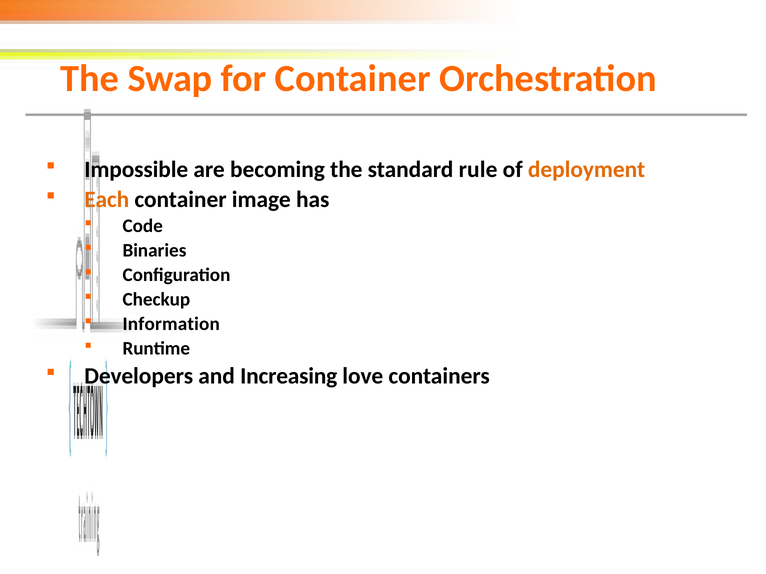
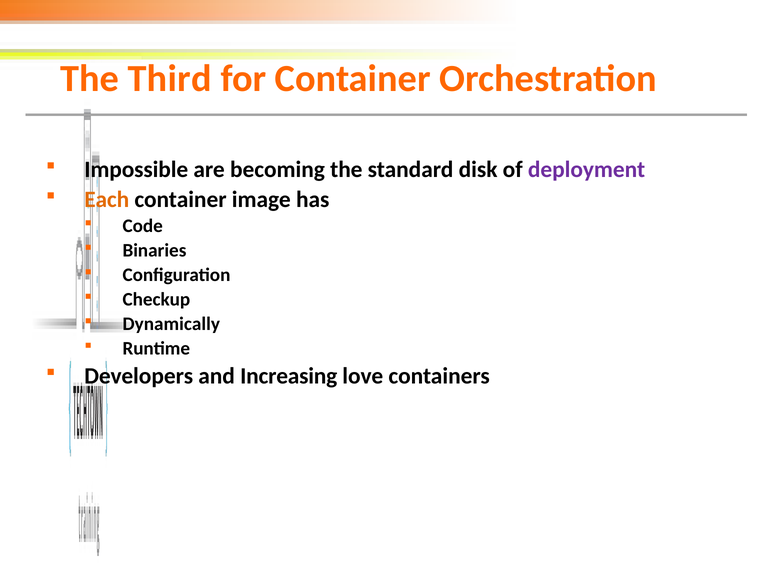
Swap: Swap -> Third
rule: rule -> disk
deployment colour: orange -> purple
Information: Information -> Dynamically
